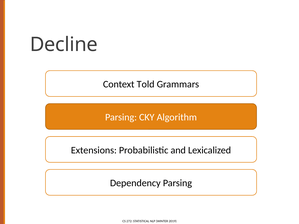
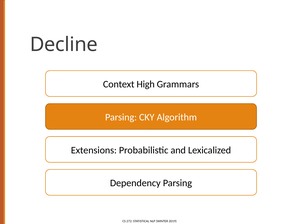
Told: Told -> High
